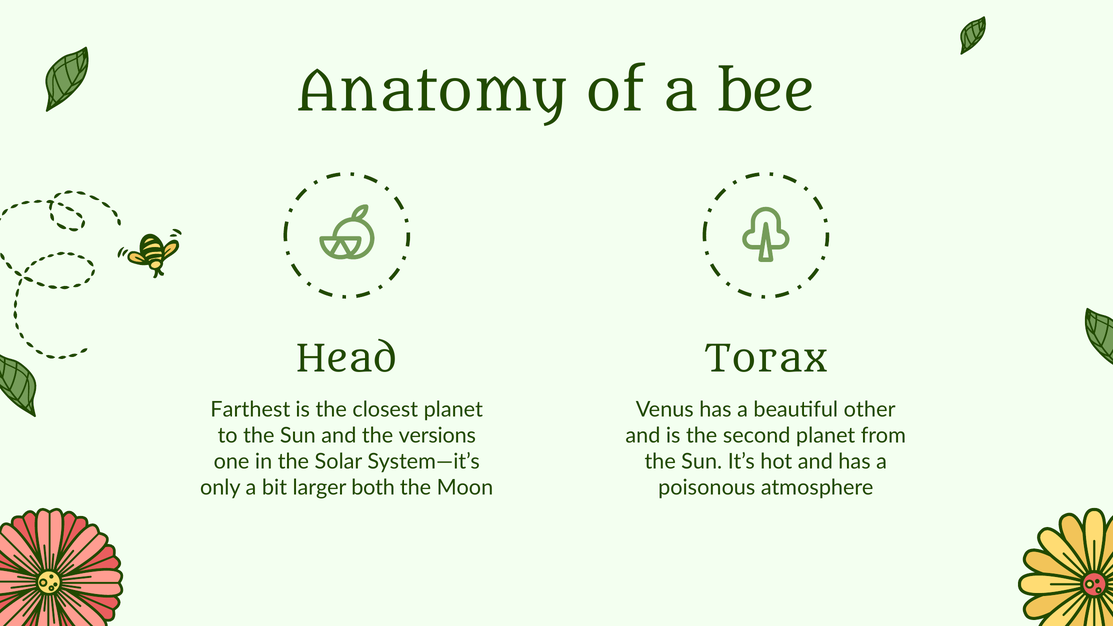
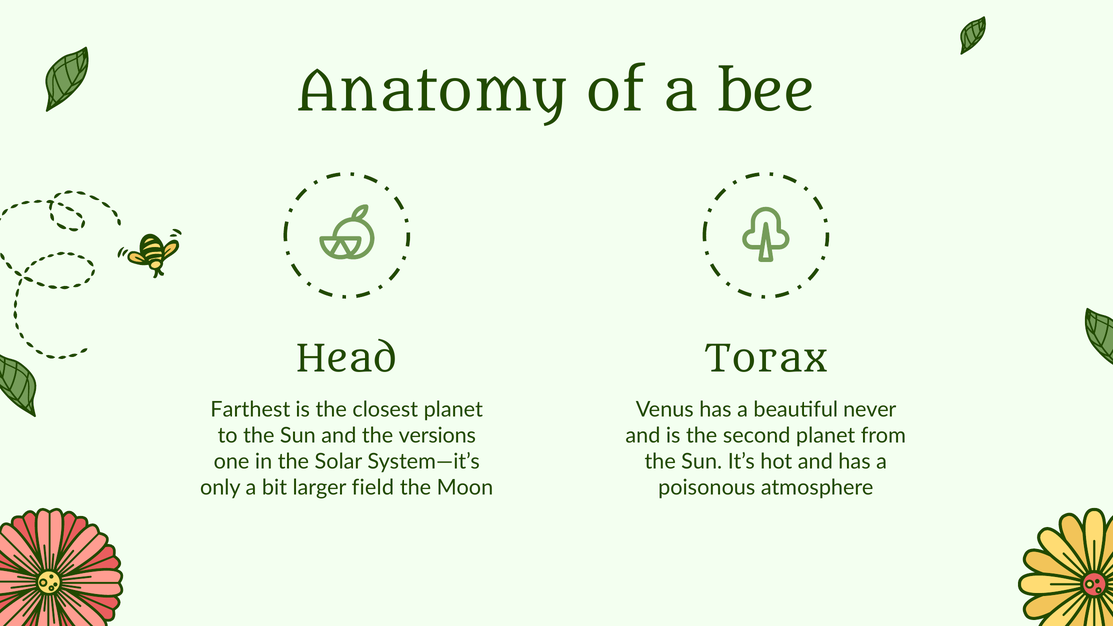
other: other -> never
both: both -> field
